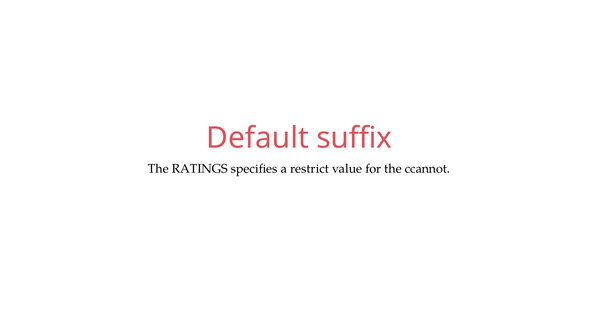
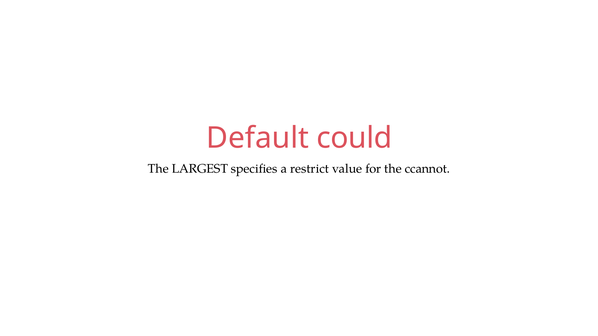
suffix: suffix -> could
RATINGS: RATINGS -> LARGEST
